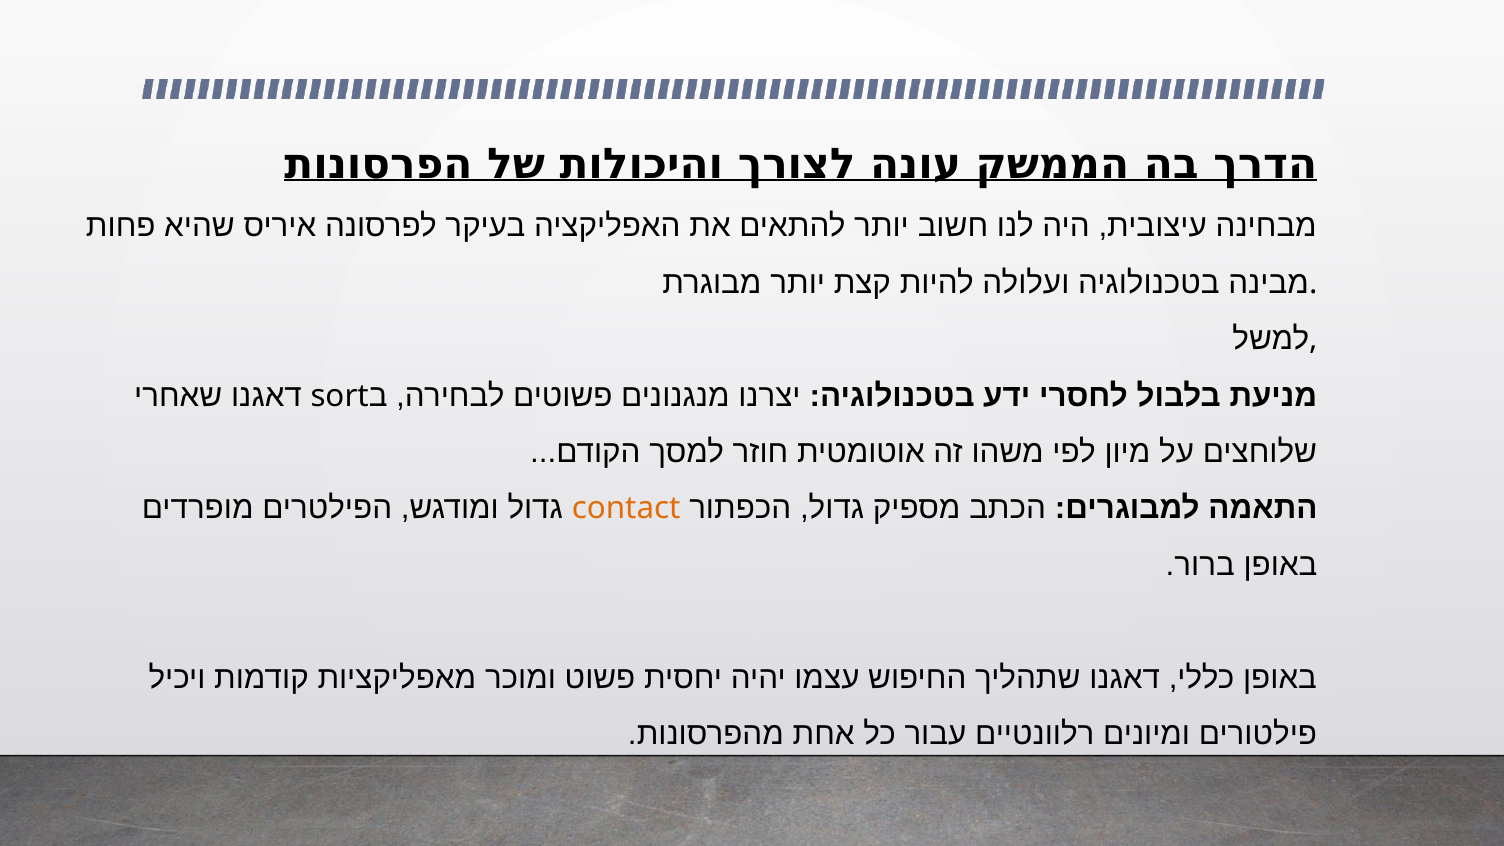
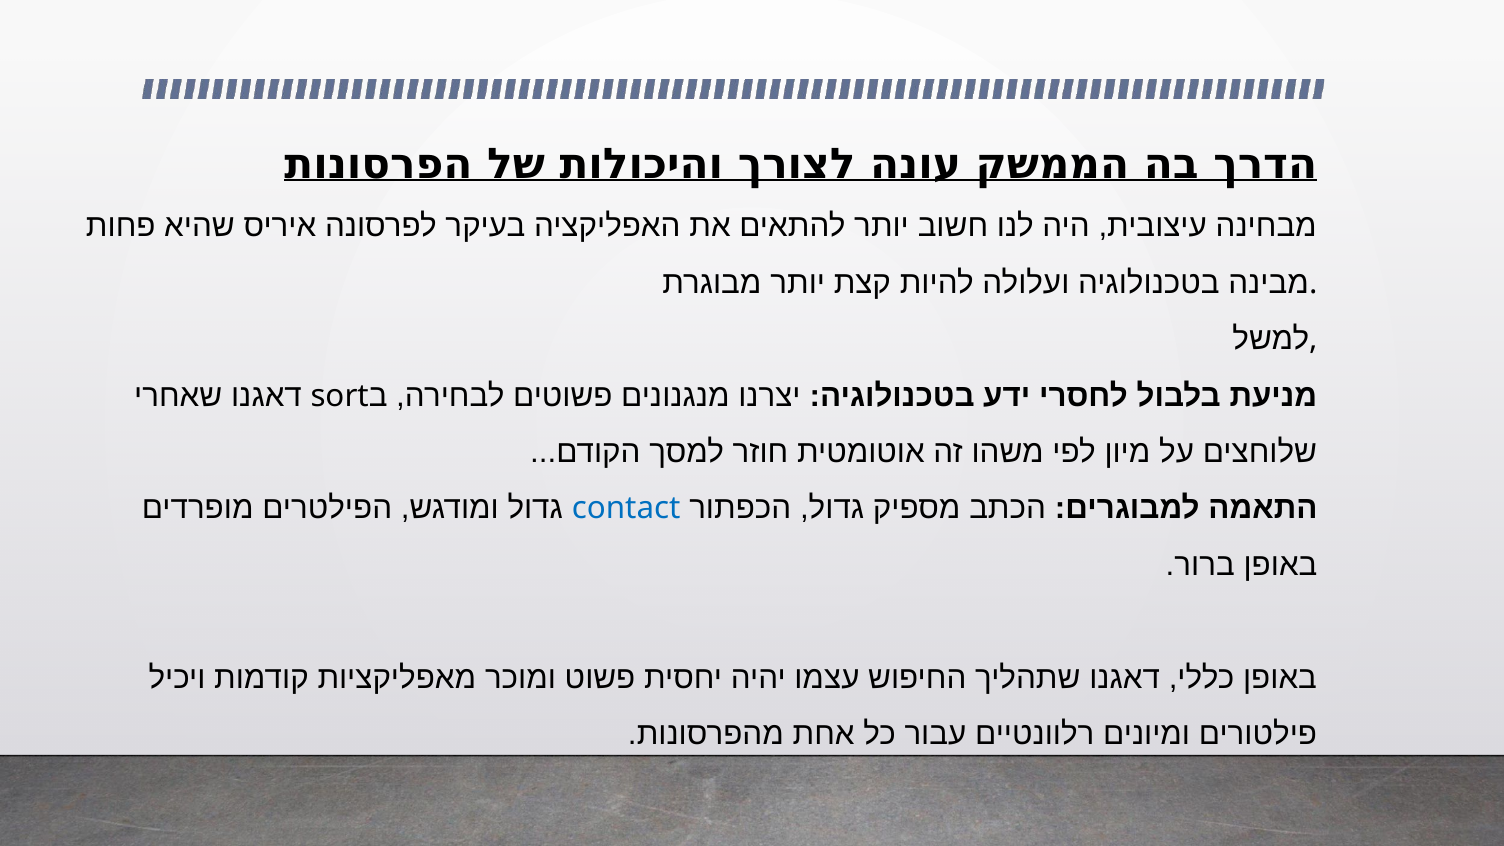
contact colour: orange -> blue
